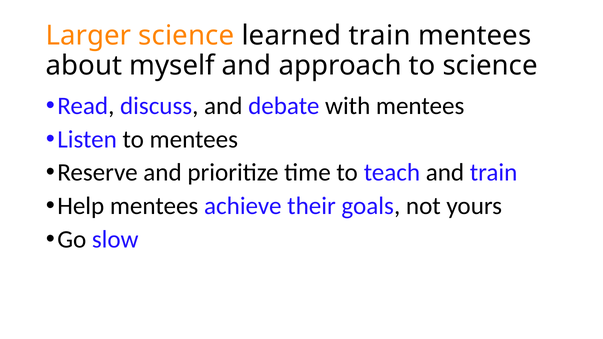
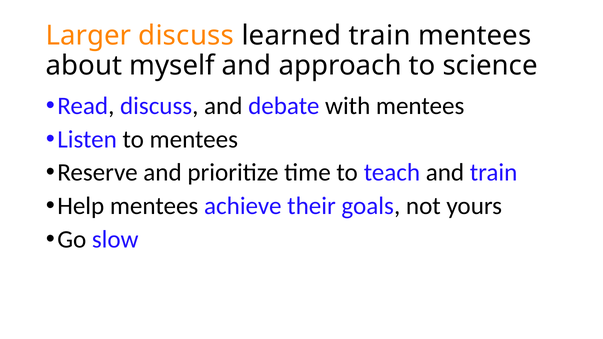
Larger science: science -> discuss
